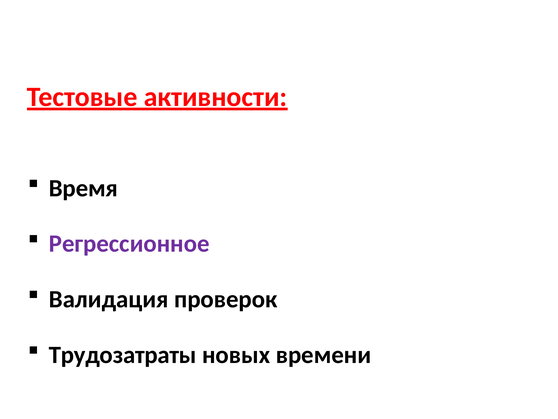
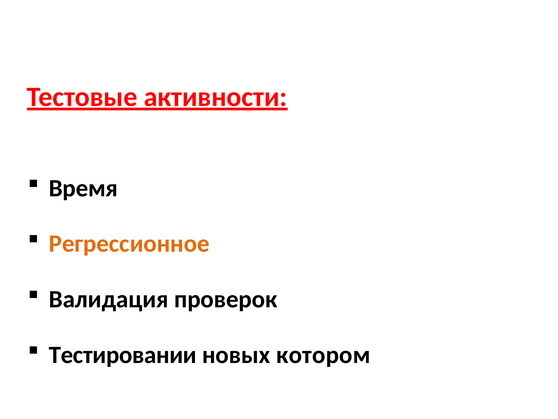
Регрессионное colour: purple -> orange
Трудозатраты: Трудозатраты -> Тестировании
времени: времени -> котором
